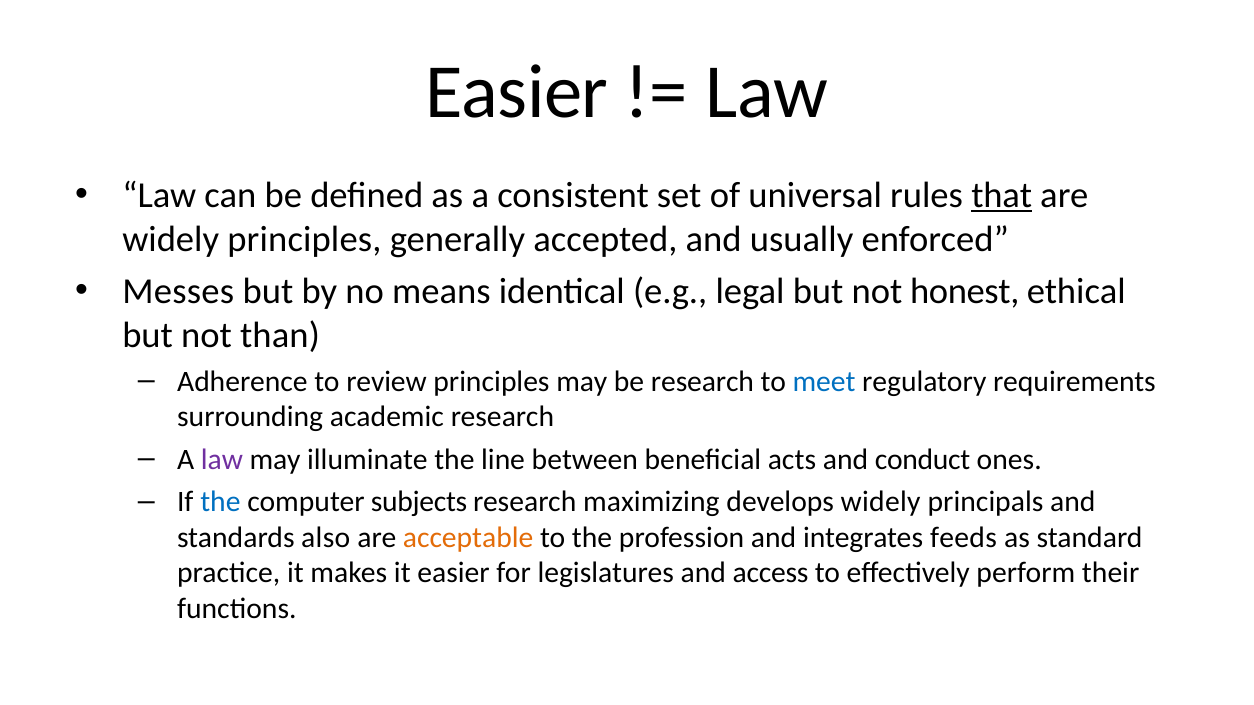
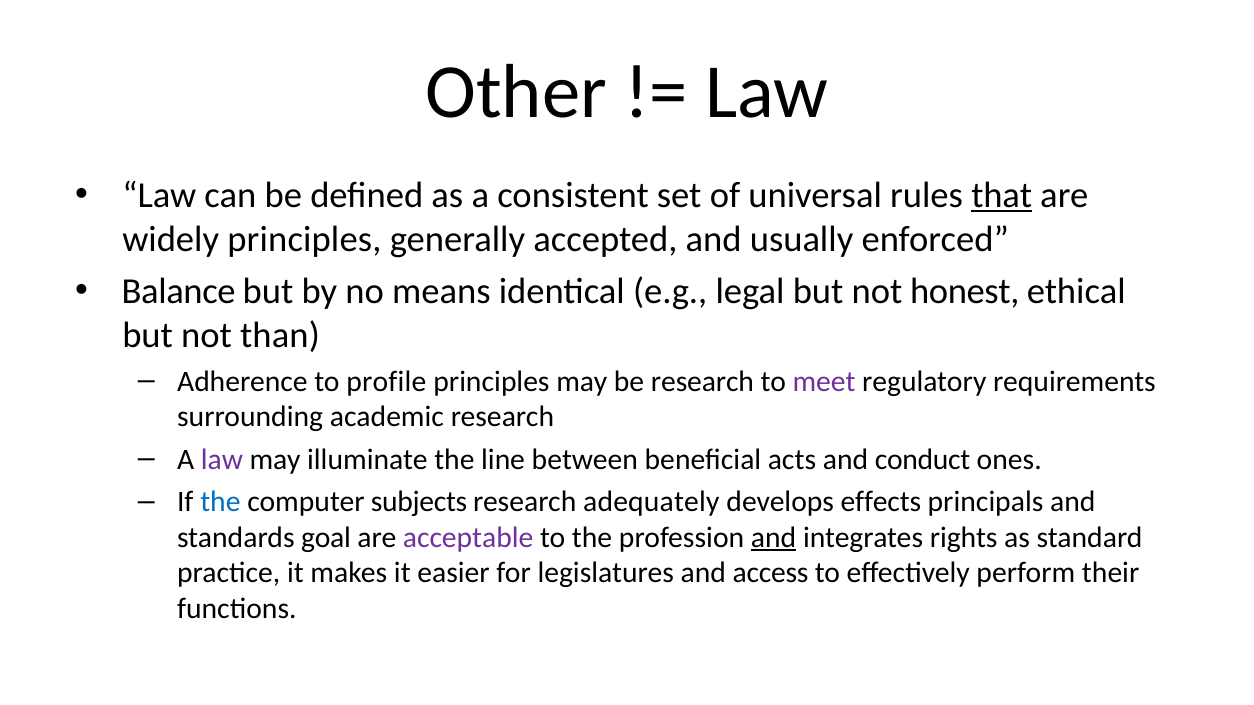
Easier at (517, 92): Easier -> Other
Messes: Messes -> Balance
review: review -> profile
meet colour: blue -> purple
maximizing: maximizing -> adequately
develops widely: widely -> effects
also: also -> goal
acceptable colour: orange -> purple
and at (774, 538) underline: none -> present
feeds: feeds -> rights
